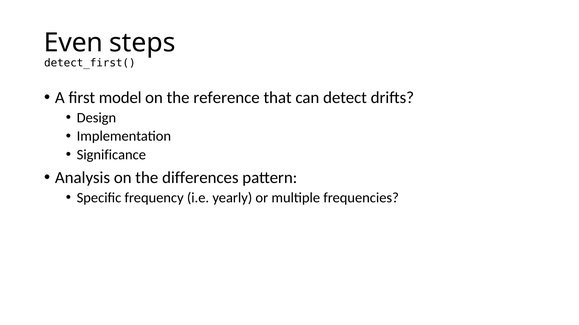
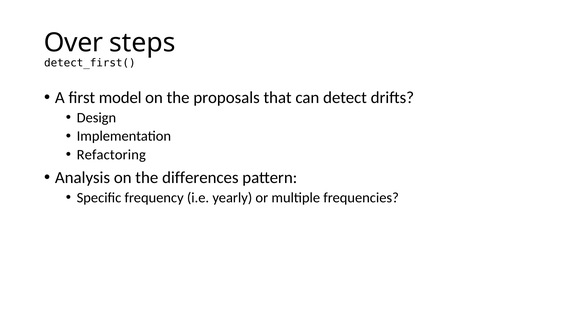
Even: Even -> Over
reference: reference -> proposals
Significance: Significance -> Refactoring
